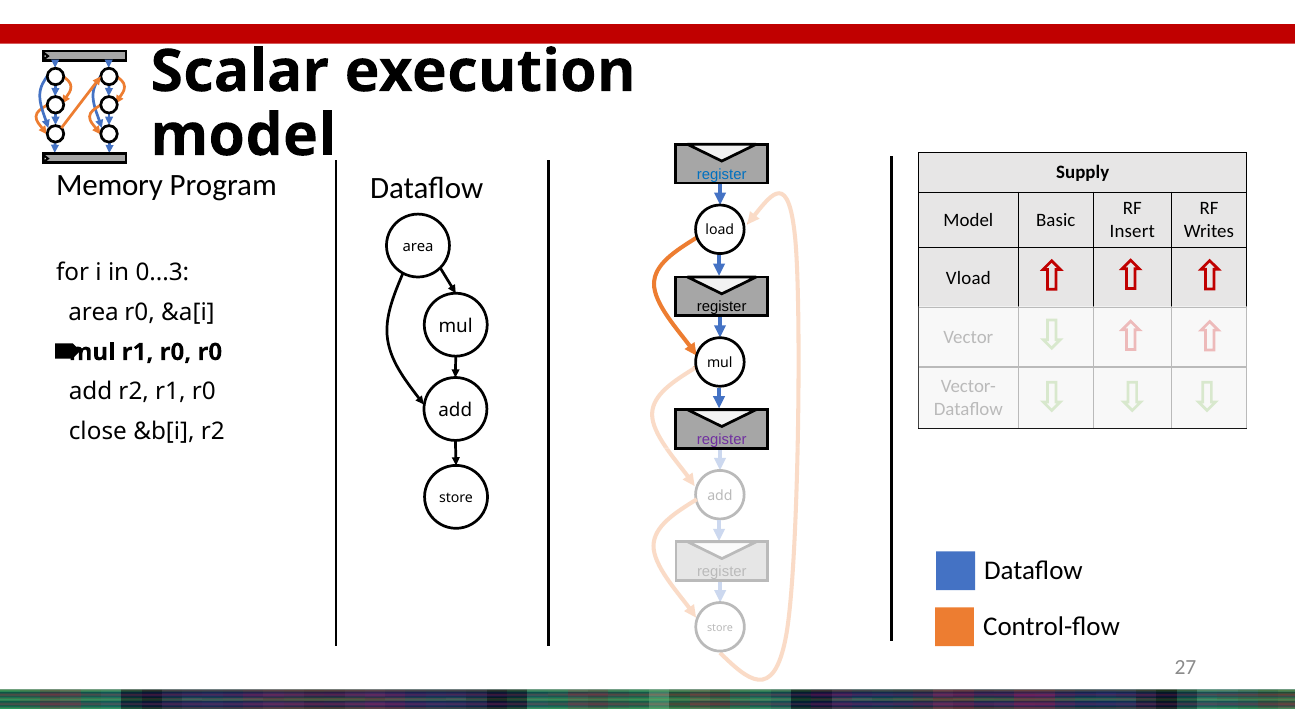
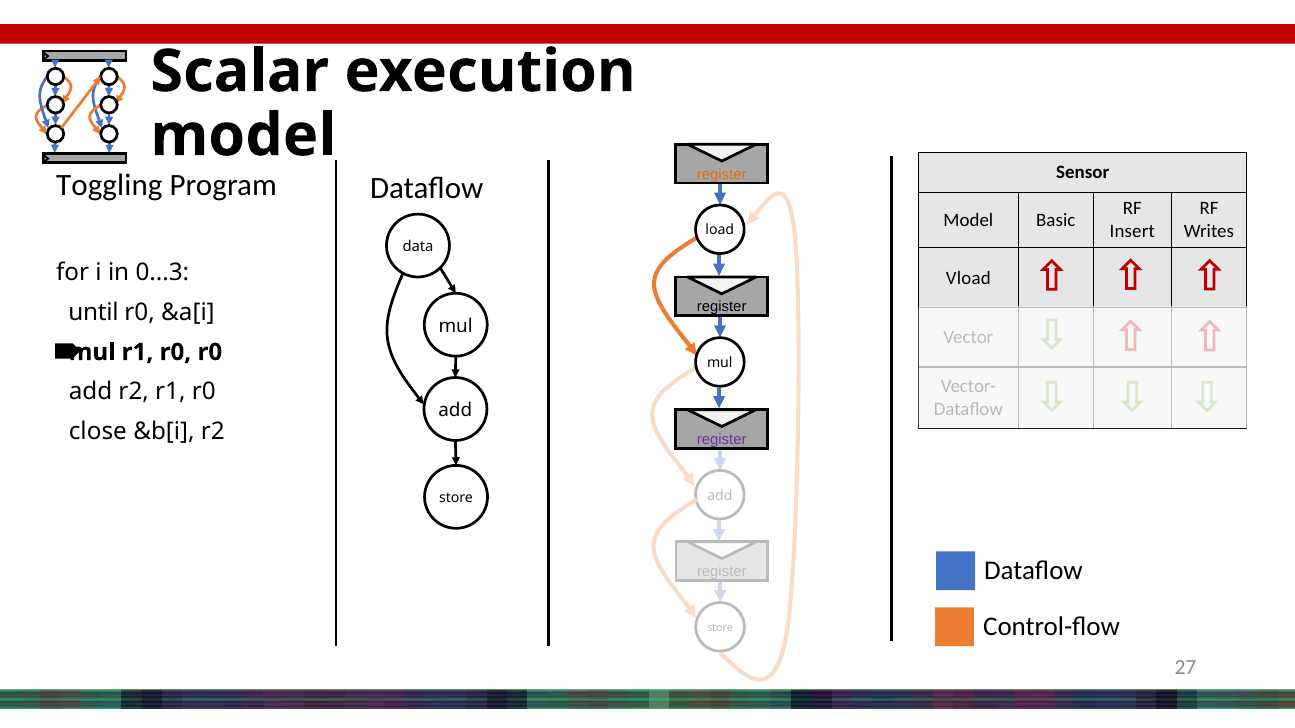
Supply: Supply -> Sensor
Memory: Memory -> Toggling
register at (722, 174) colour: blue -> orange
area at (418, 247): area -> data
area at (94, 313): area -> until
